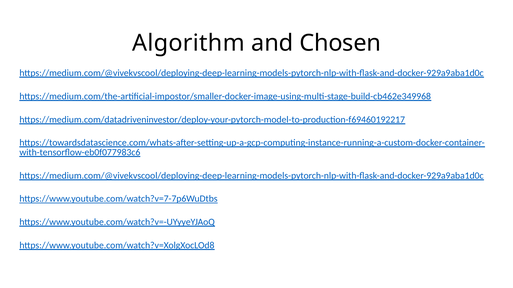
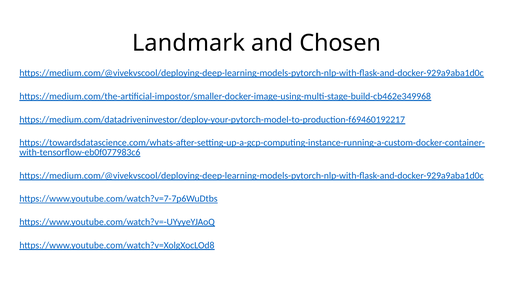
Algorithm: Algorithm -> Landmark
